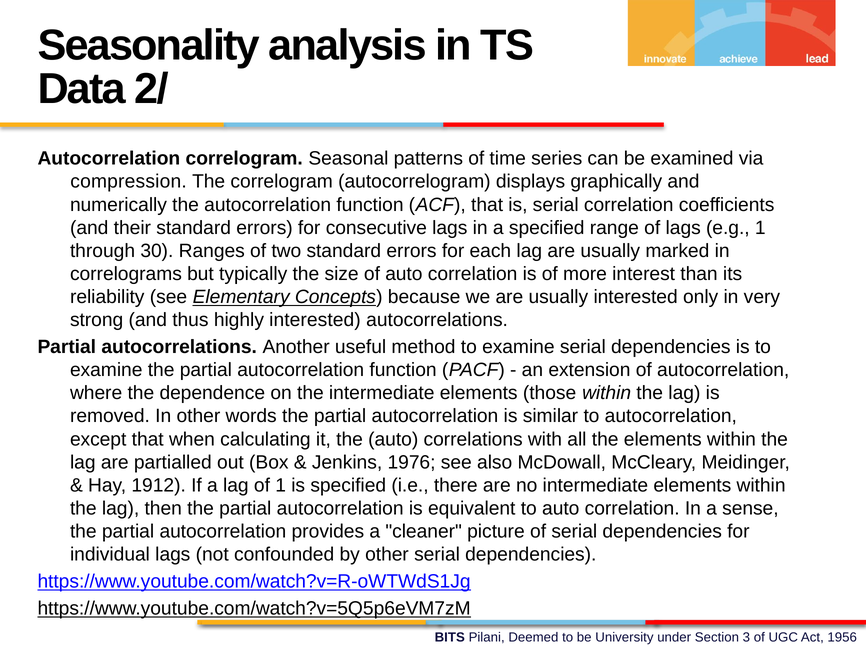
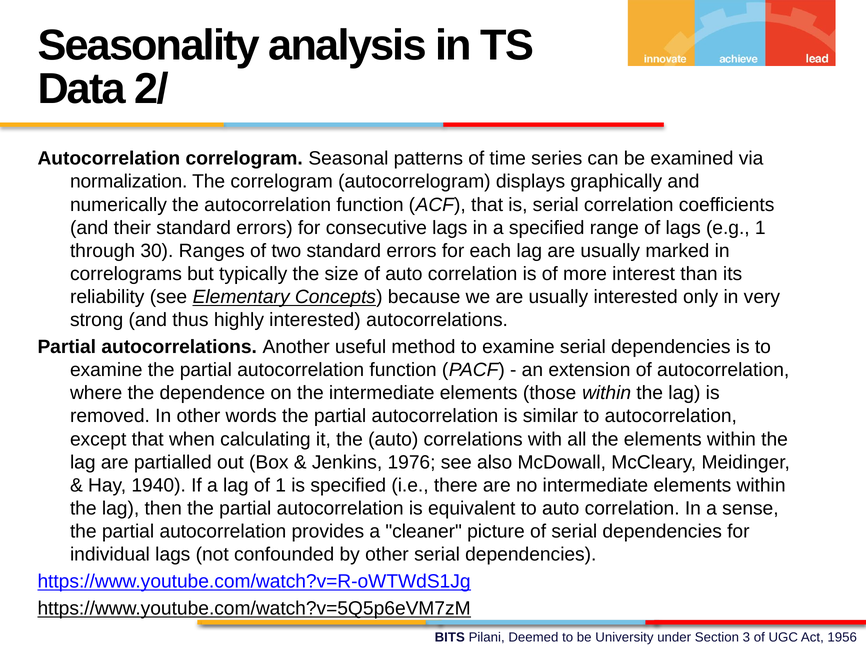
compression: compression -> normalization
1912: 1912 -> 1940
